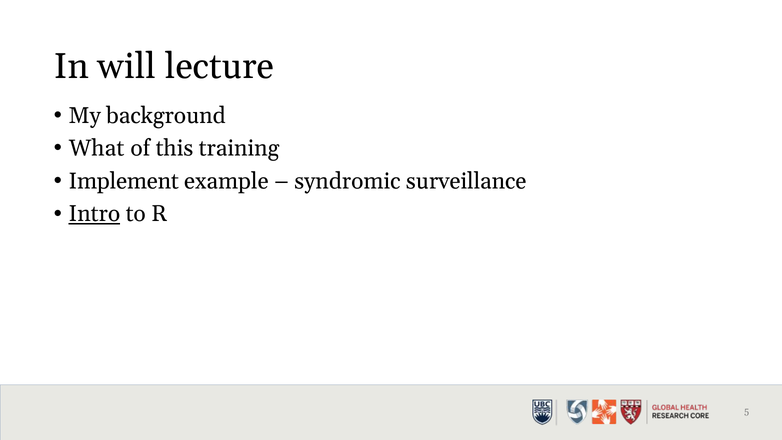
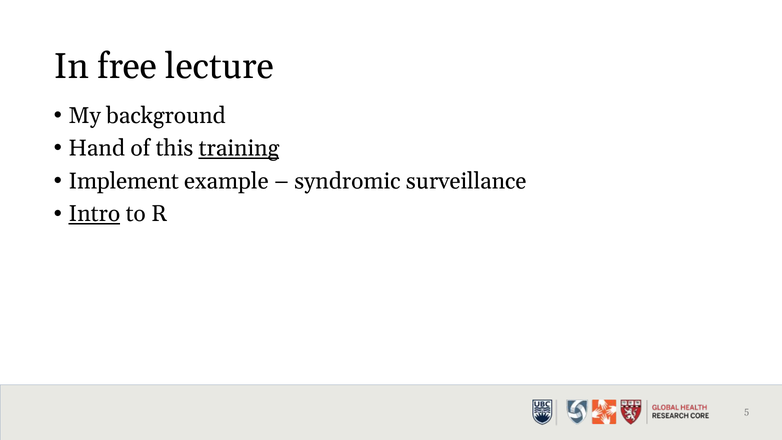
will: will -> free
What: What -> Hand
training underline: none -> present
